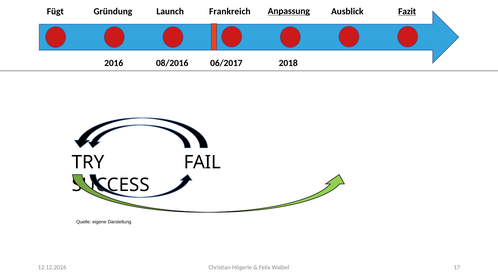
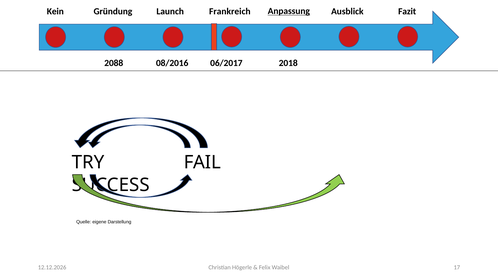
Fügt: Fügt -> Kein
Fazit underline: present -> none
2016: 2016 -> 2088
